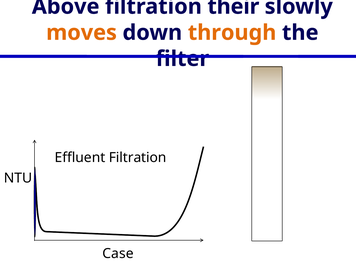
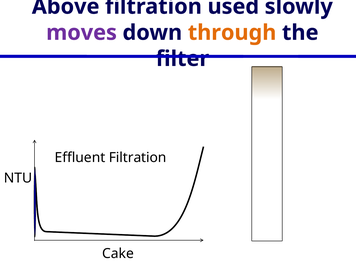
their: their -> used
moves colour: orange -> purple
Case: Case -> Cake
